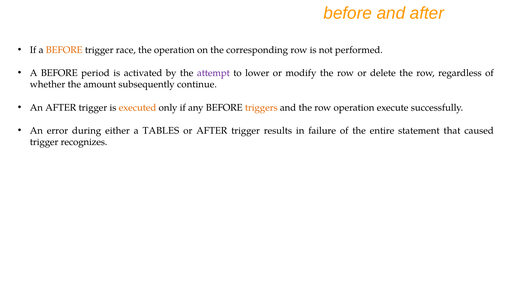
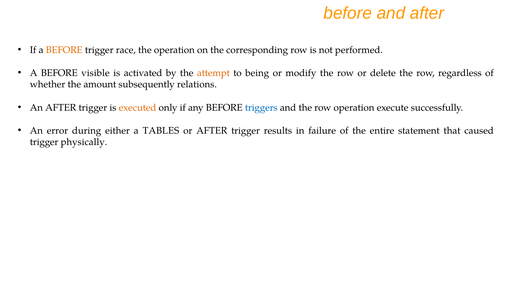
period: period -> visible
attempt colour: purple -> orange
lower: lower -> being
continue: continue -> relations
triggers colour: orange -> blue
recognizes: recognizes -> physically
